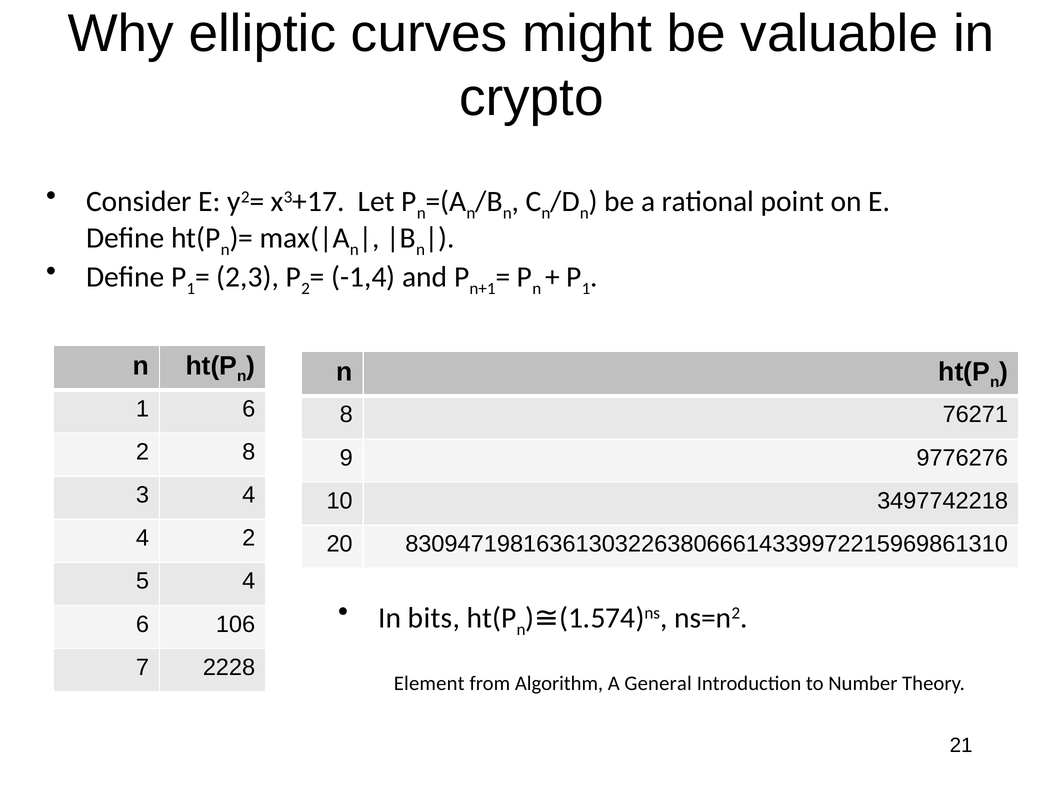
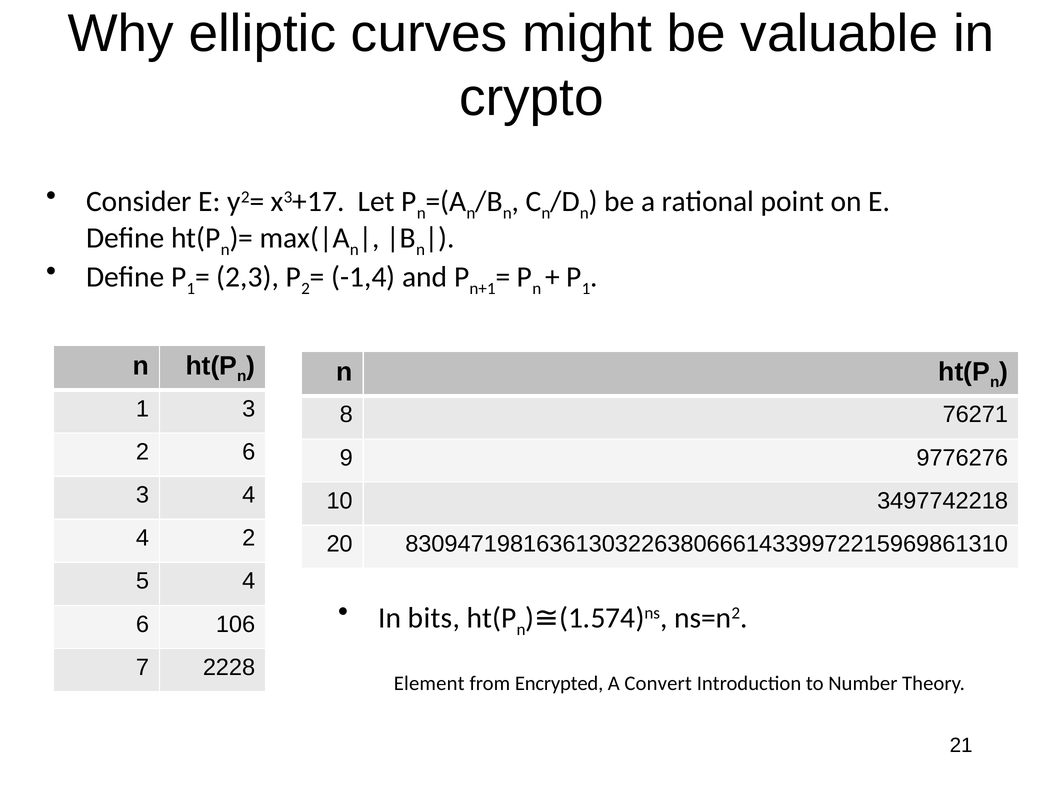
1 6: 6 -> 3
2 8: 8 -> 6
Algorithm: Algorithm -> Encrypted
General: General -> Convert
